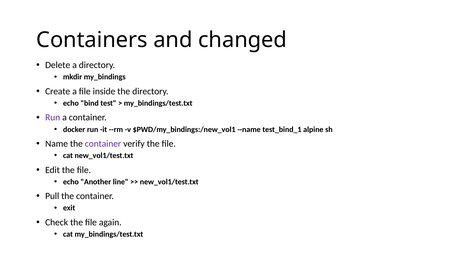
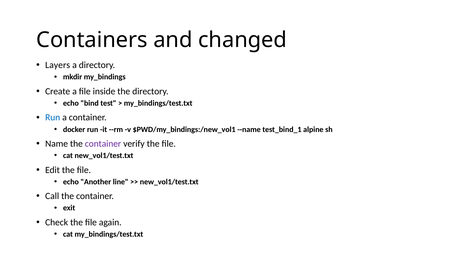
Delete: Delete -> Layers
Run at (53, 117) colour: purple -> blue
Pull: Pull -> Call
